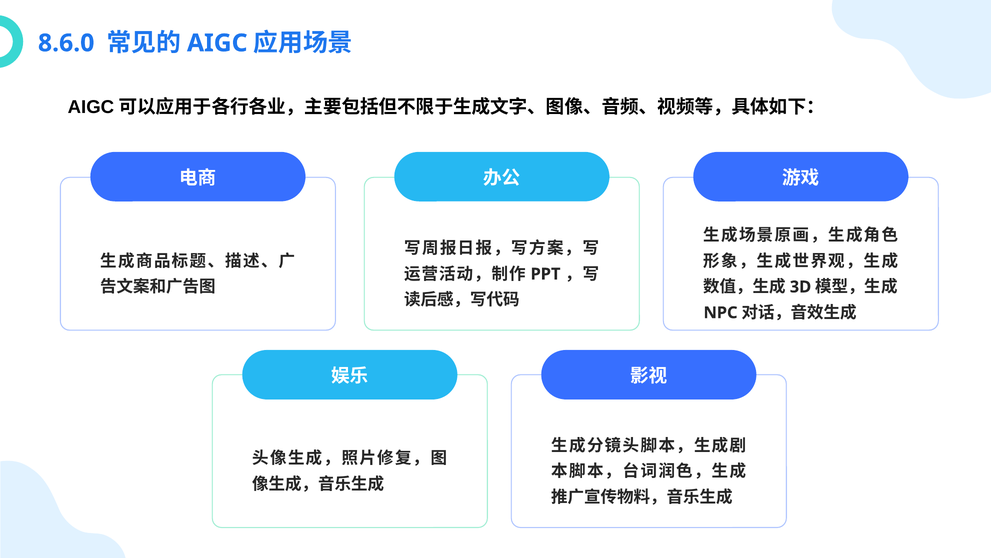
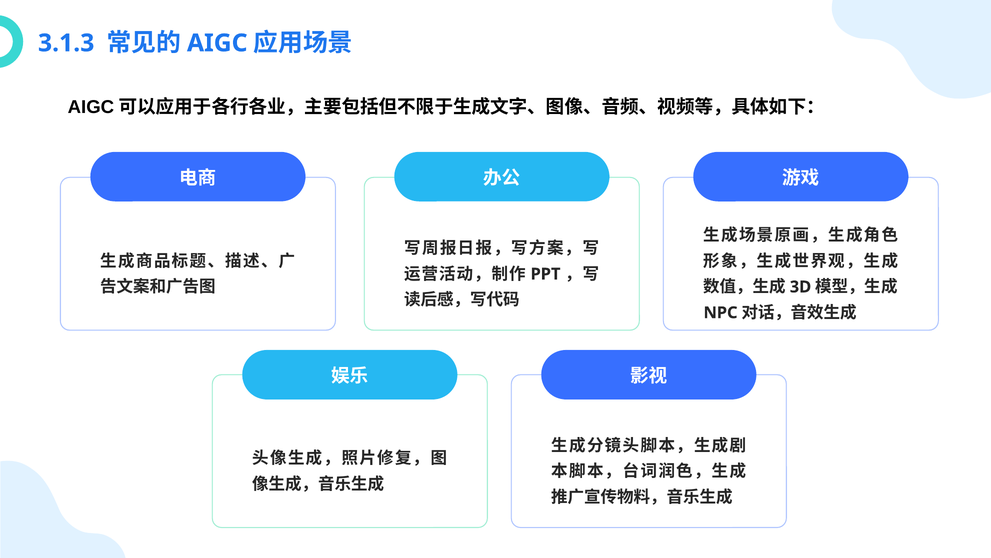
8.6.0: 8.6.0 -> 3.1.3
